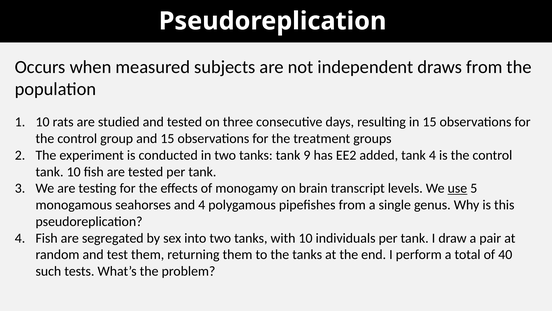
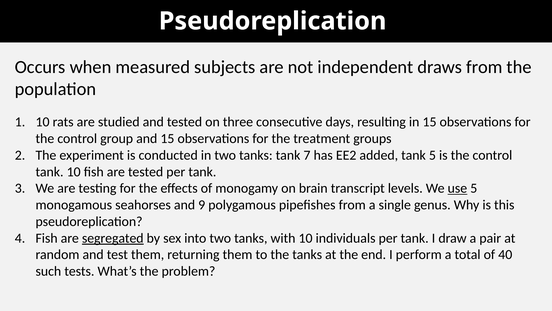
9: 9 -> 7
tank 4: 4 -> 5
and 4: 4 -> 9
segregated underline: none -> present
